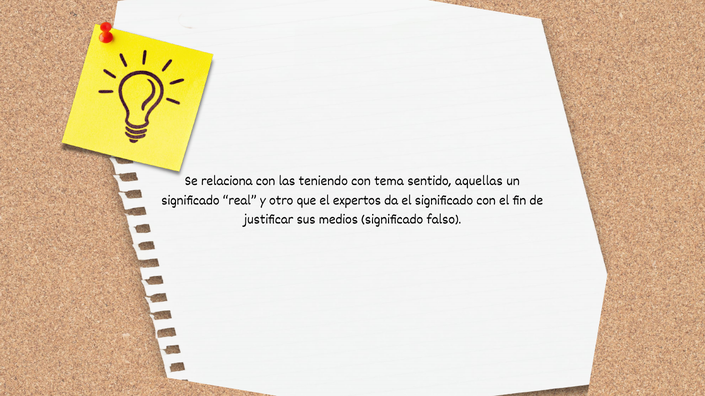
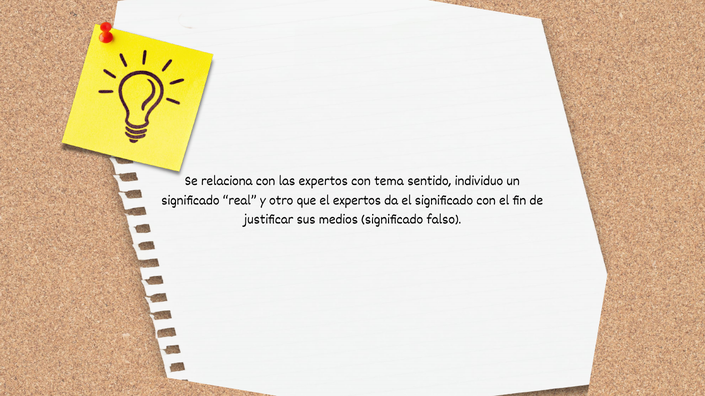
las teniendo: teniendo -> expertos
aquellas: aquellas -> individuo
